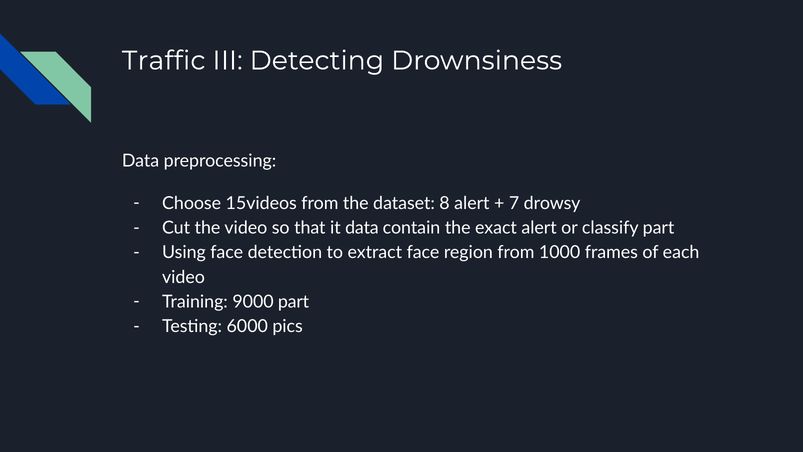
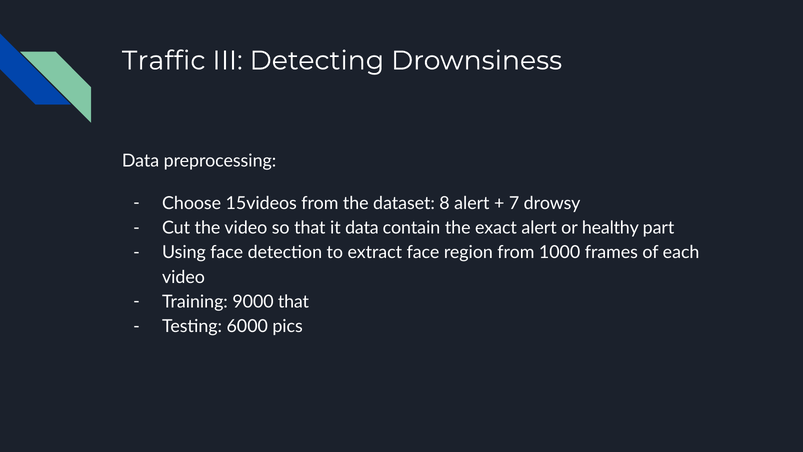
classify: classify -> healthy
9000 part: part -> that
